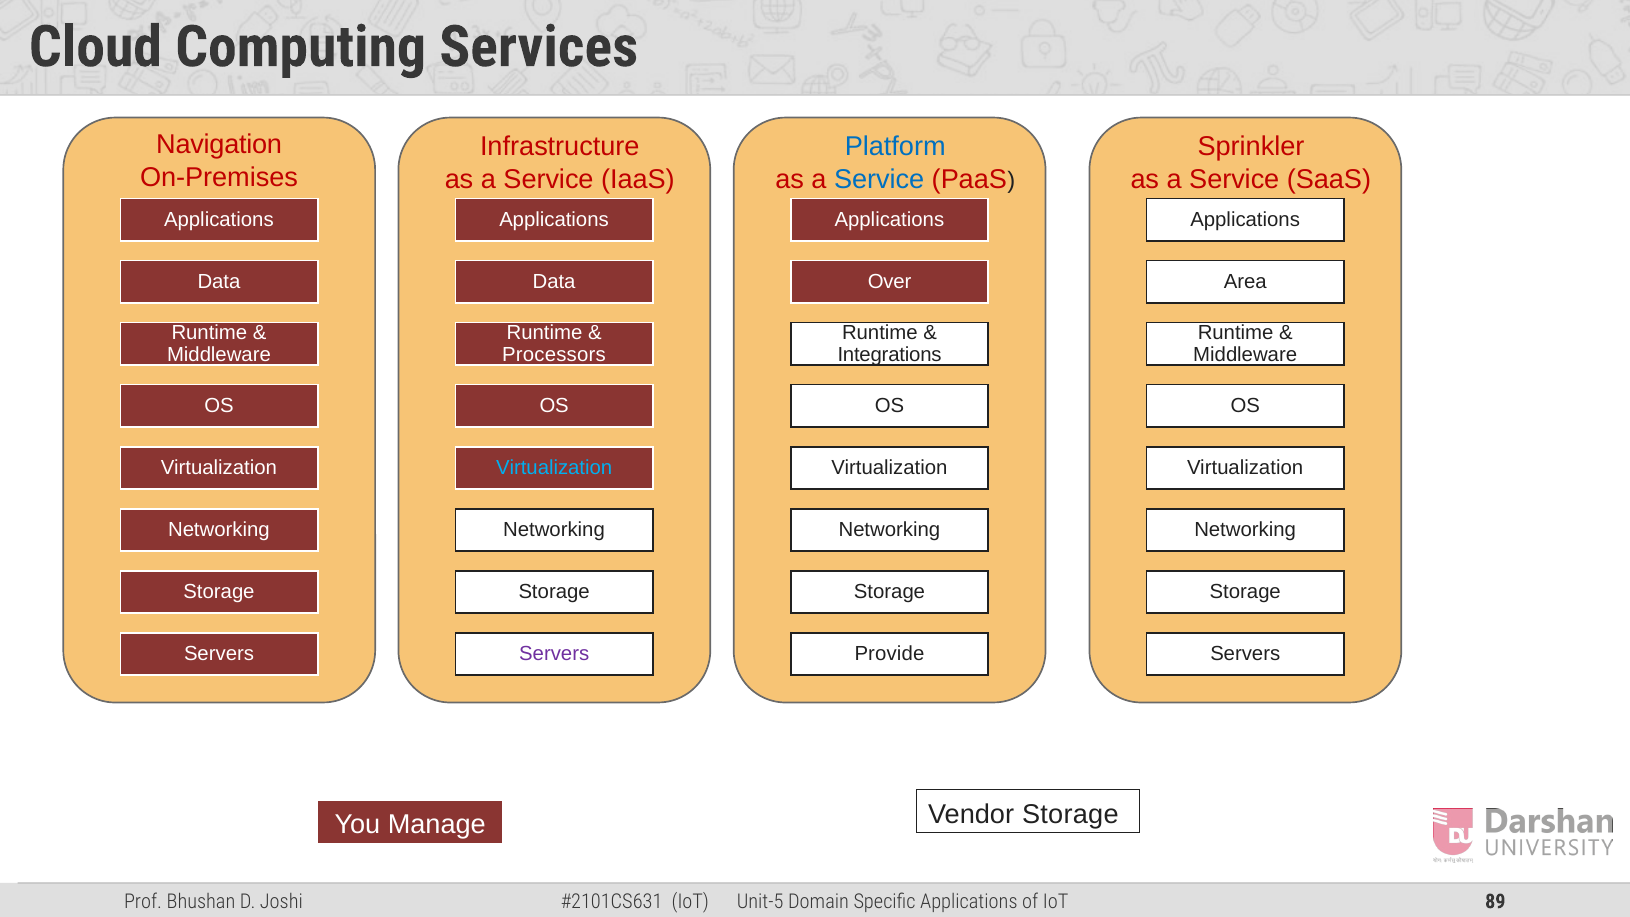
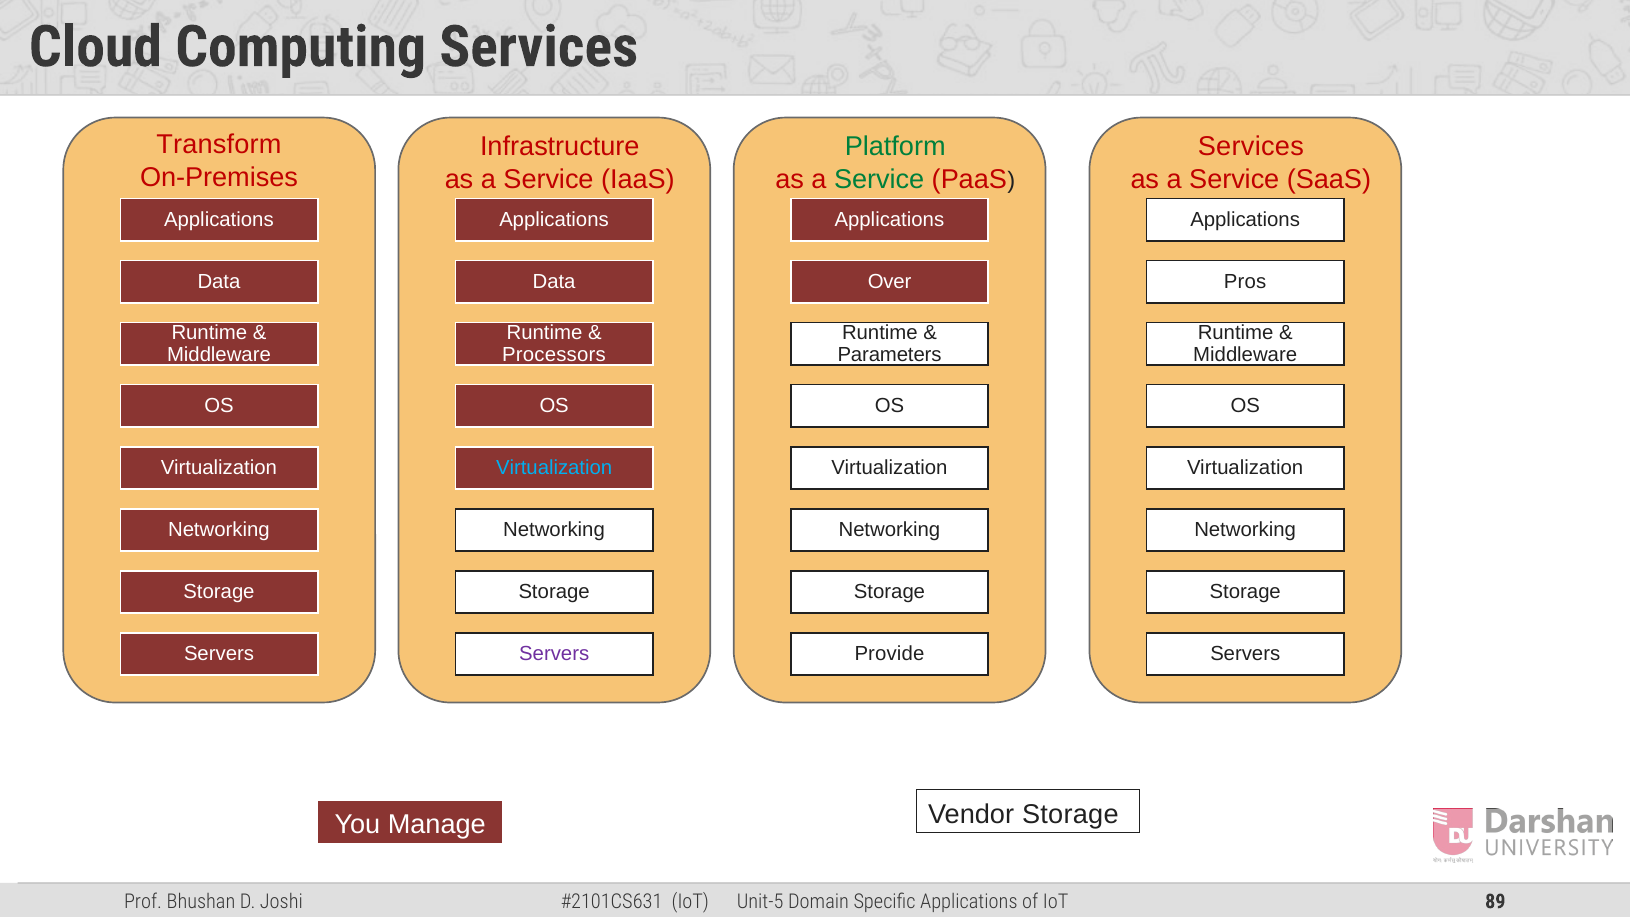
Navigation: Navigation -> Transform
Platform colour: blue -> green
Sprinkler at (1251, 147): Sprinkler -> Services
Service at (879, 179) colour: blue -> green
Area: Area -> Pros
Integrations: Integrations -> Parameters
